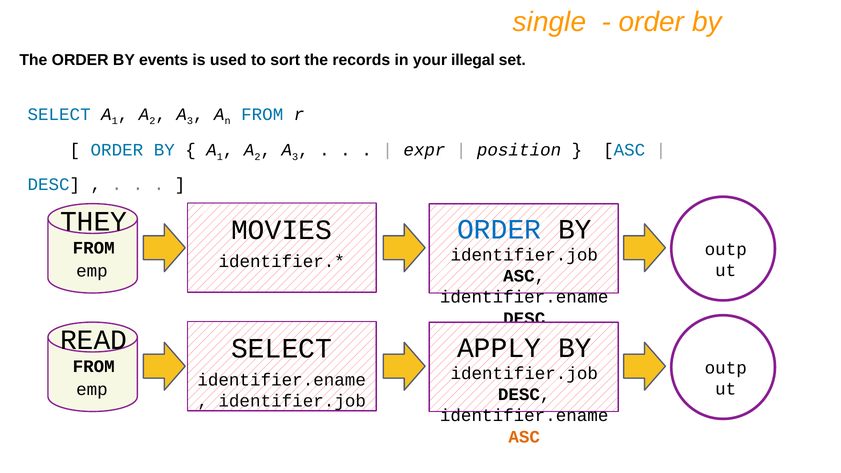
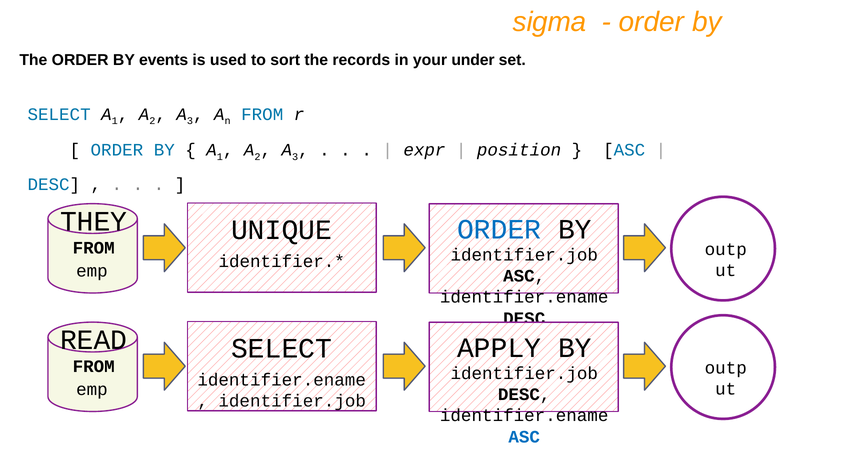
single: single -> sigma
illegal: illegal -> under
MOVIES: MOVIES -> UNIQUE
ASC at (524, 437) colour: orange -> blue
